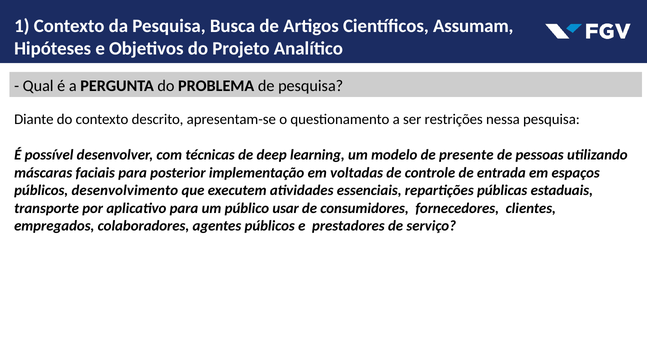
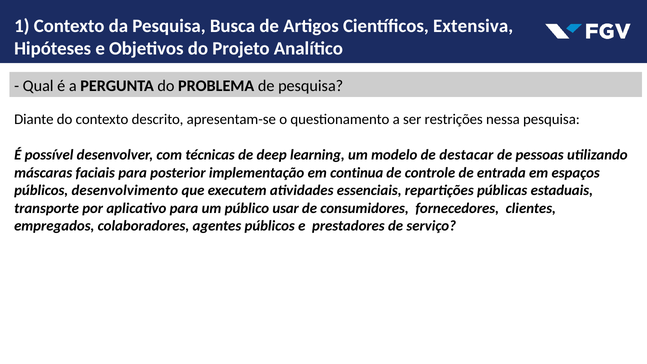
Assumam: Assumam -> Extensiva
presente: presente -> destacar
voltadas: voltadas -> continua
